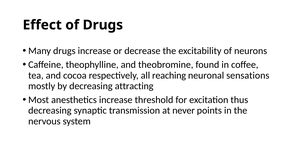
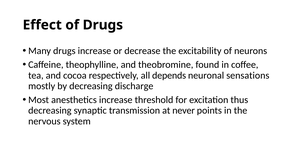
reaching: reaching -> depends
attracting: attracting -> discharge
